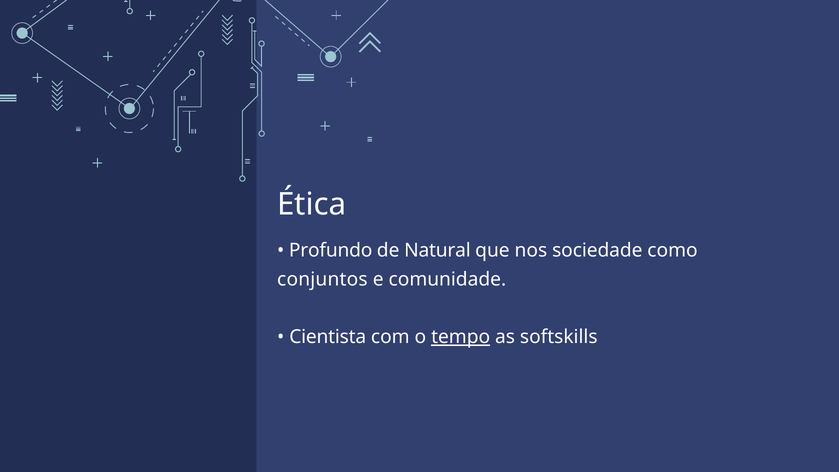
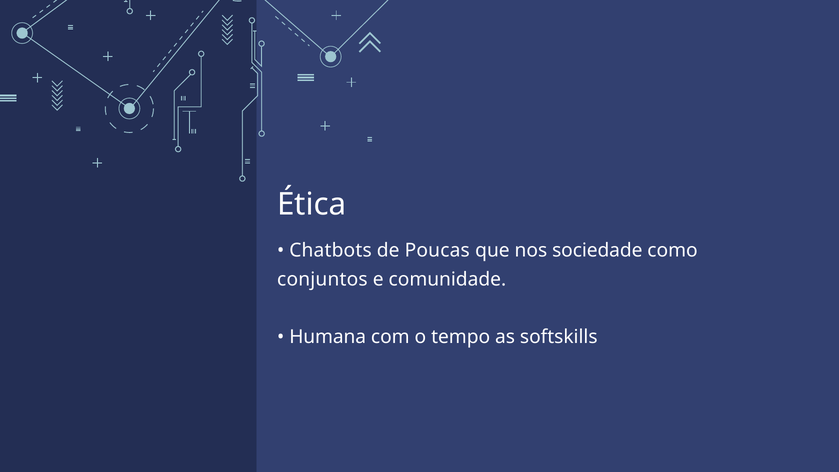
Profundo: Profundo -> Chatbots
Natural: Natural -> Poucas
Cientista: Cientista -> Humana
tempo underline: present -> none
